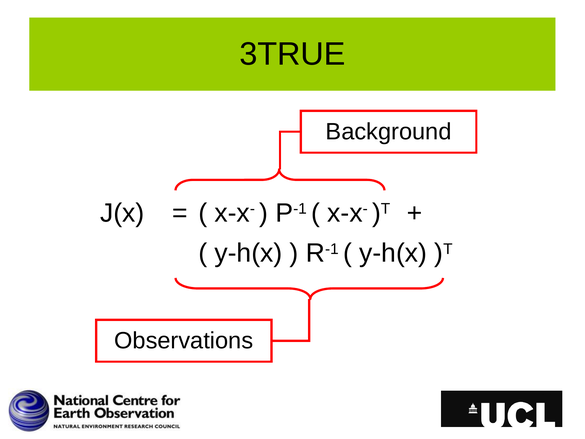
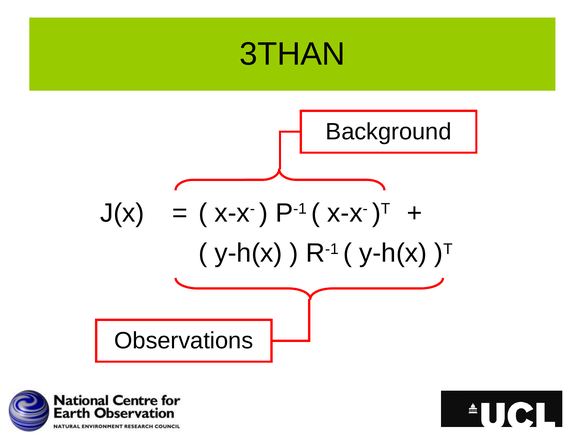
3TRUE: 3TRUE -> 3THAN
